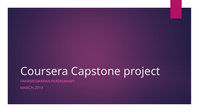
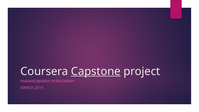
Capstone underline: none -> present
